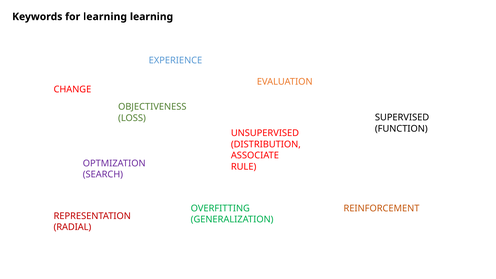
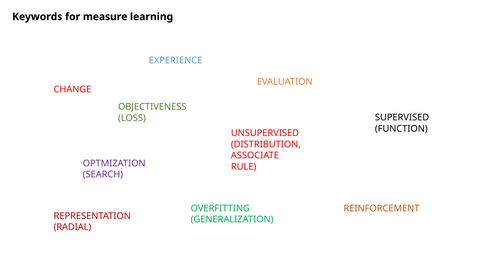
for learning: learning -> measure
